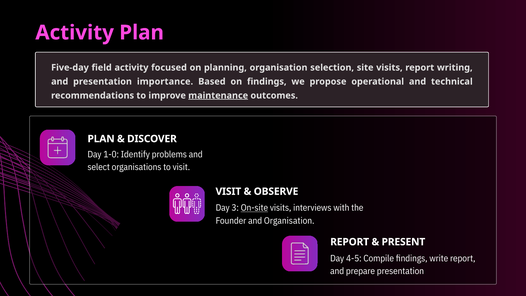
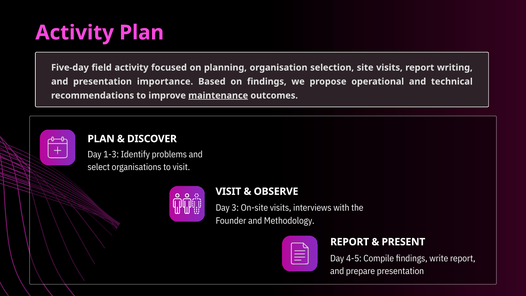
1-0: 1-0 -> 1-3
On-site underline: present -> none
and Organisation: Organisation -> Methodology
